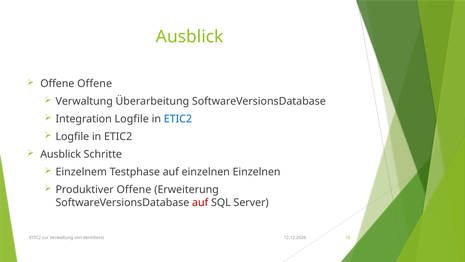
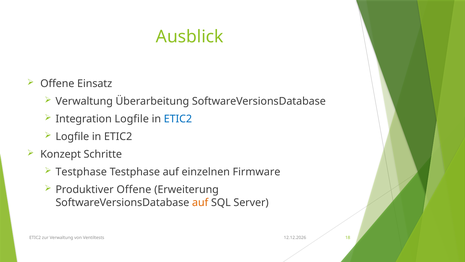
Offene Offene: Offene -> Einsatz
Ausblick at (61, 154): Ausblick -> Konzept
Einzelnem at (81, 172): Einzelnem -> Testphase
einzelnen Einzelnen: Einzelnen -> Firmware
auf at (200, 202) colour: red -> orange
